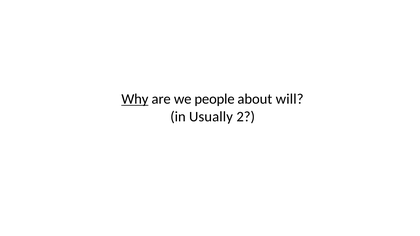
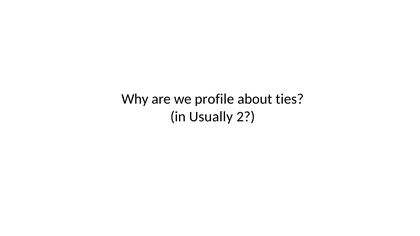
Why underline: present -> none
people: people -> profile
will: will -> ties
